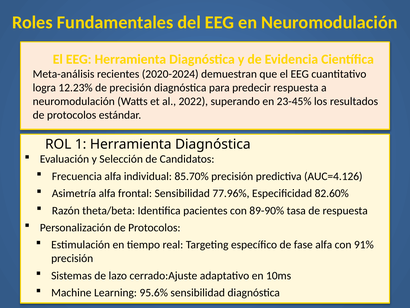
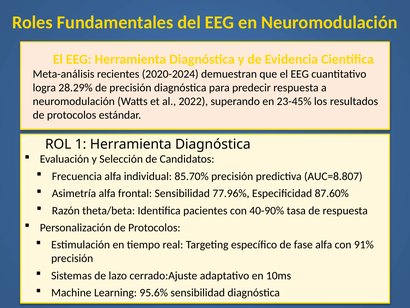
12.23%: 12.23% -> 28.29%
AUC=4.126: AUC=4.126 -> AUC=8.807
82.60%: 82.60% -> 87.60%
89-90%: 89-90% -> 40-90%
